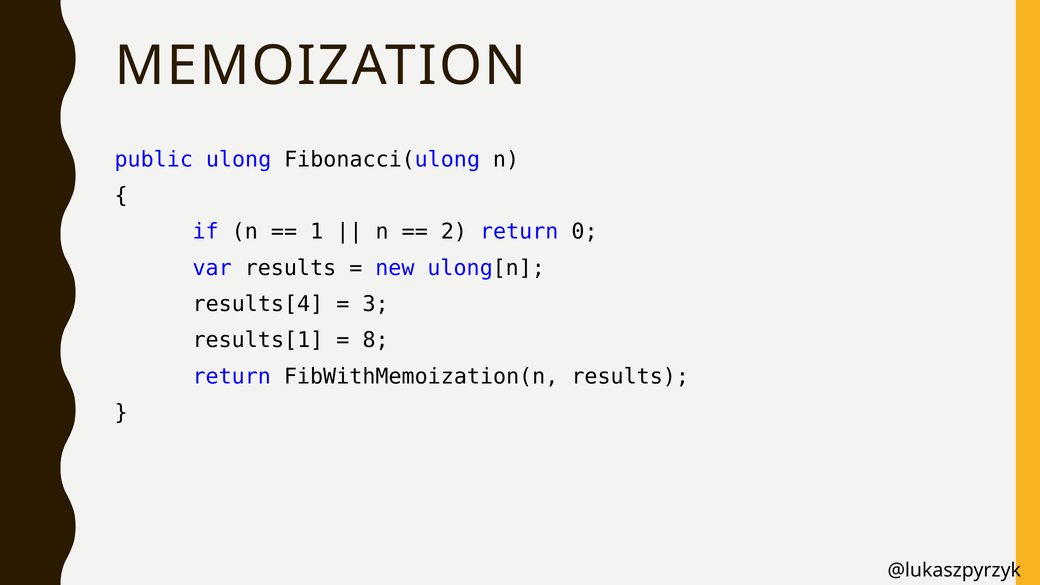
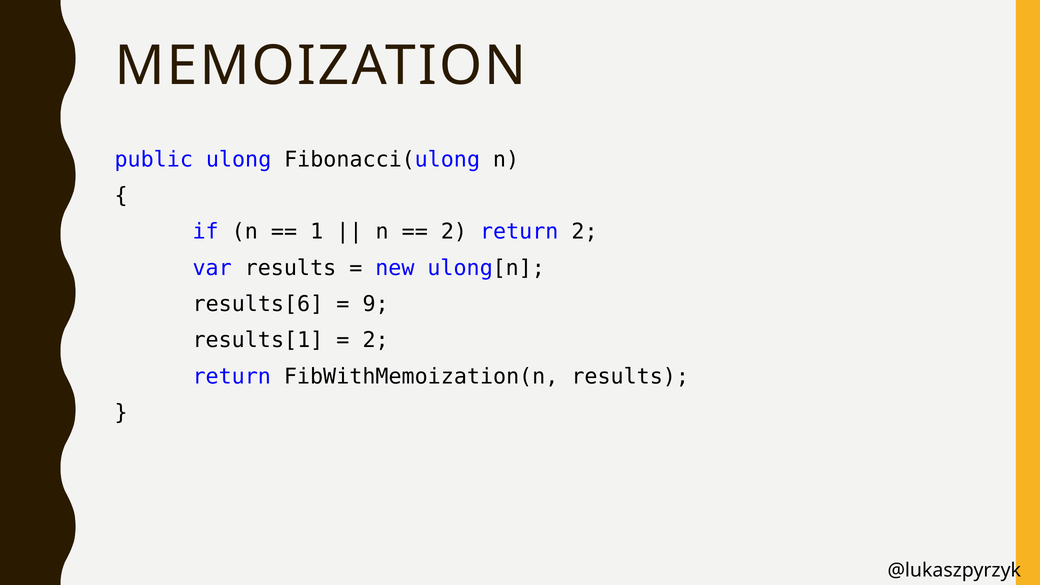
return 0: 0 -> 2
results[4: results[4 -> results[6
3: 3 -> 9
8 at (376, 340): 8 -> 2
